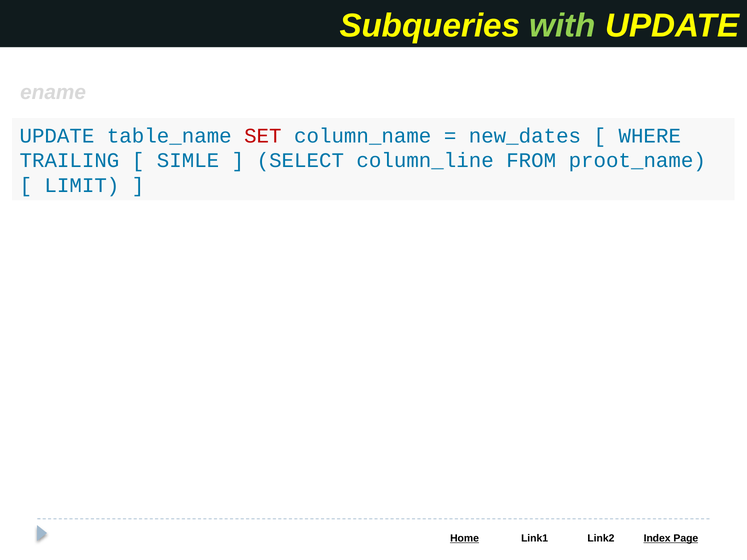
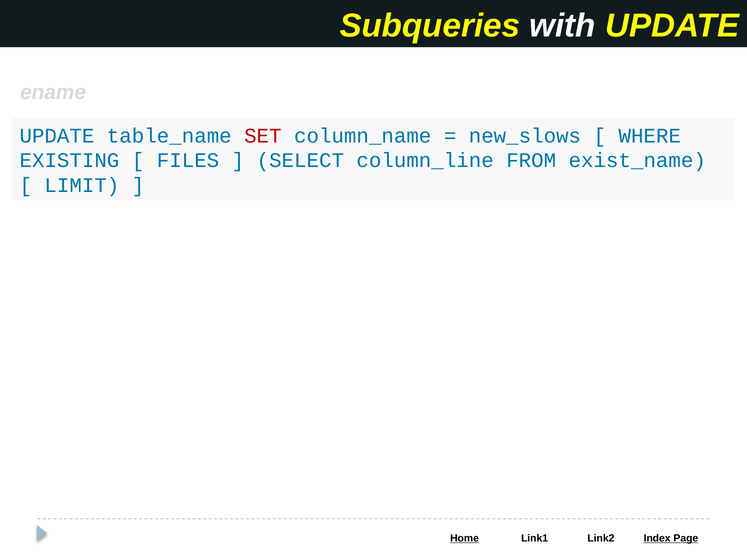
with colour: light green -> white
new_dates: new_dates -> new_slows
TRAILING: TRAILING -> EXISTING
SIMLE: SIMLE -> FILES
proot_name: proot_name -> exist_name
